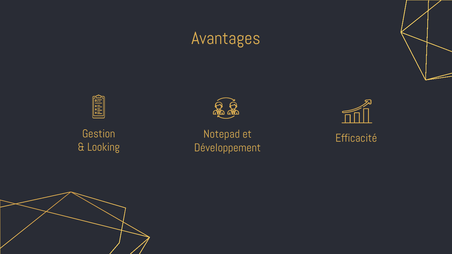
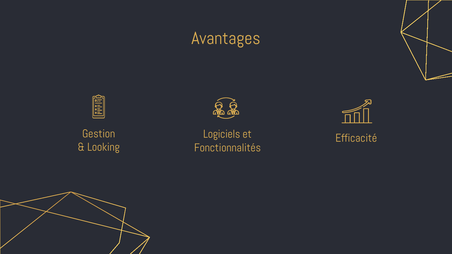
Notepad: Notepad -> Logiciels
Développement: Développement -> Fonctionnalités
